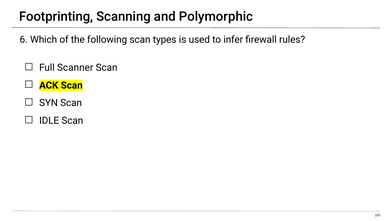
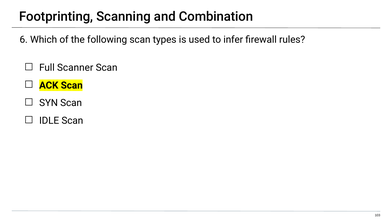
Polymorphic: Polymorphic -> Combination
